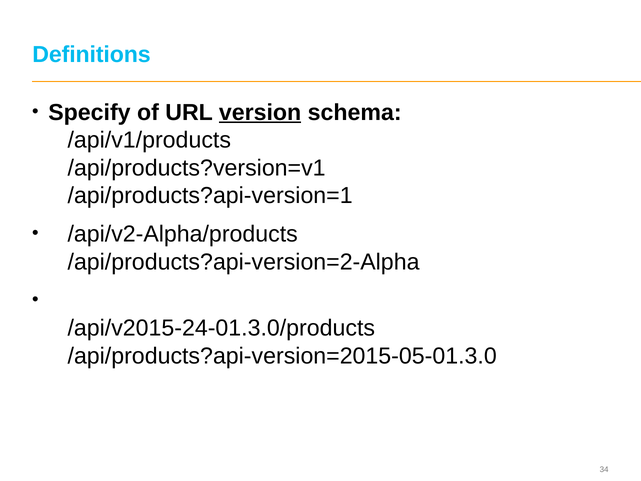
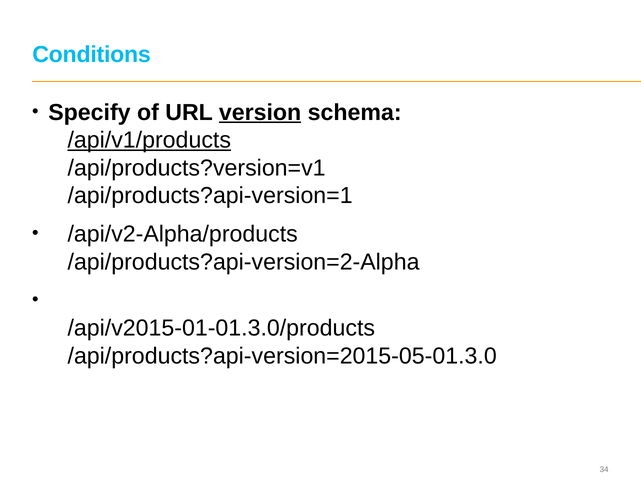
Definitions: Definitions -> Conditions
/api/v1/products underline: none -> present
/api/v2015-24-01.3.0/products: /api/v2015-24-01.3.0/products -> /api/v2015-01-01.3.0/products
